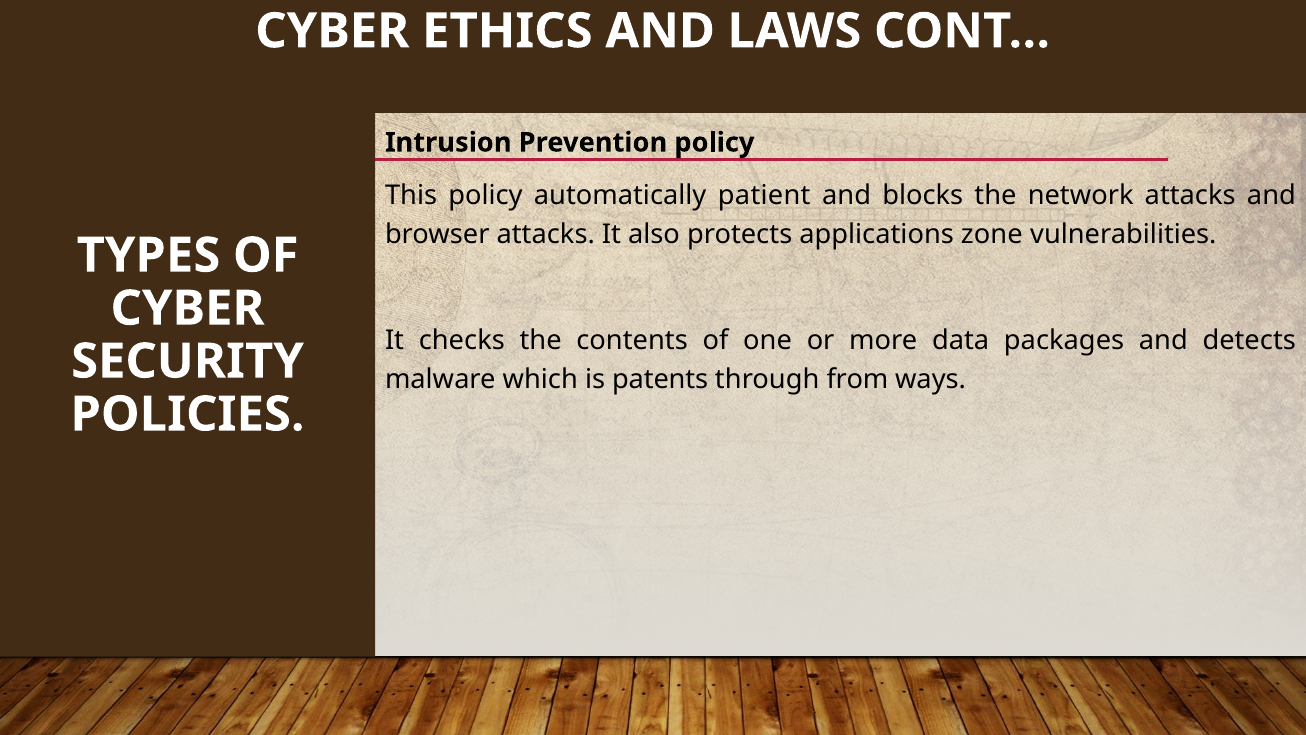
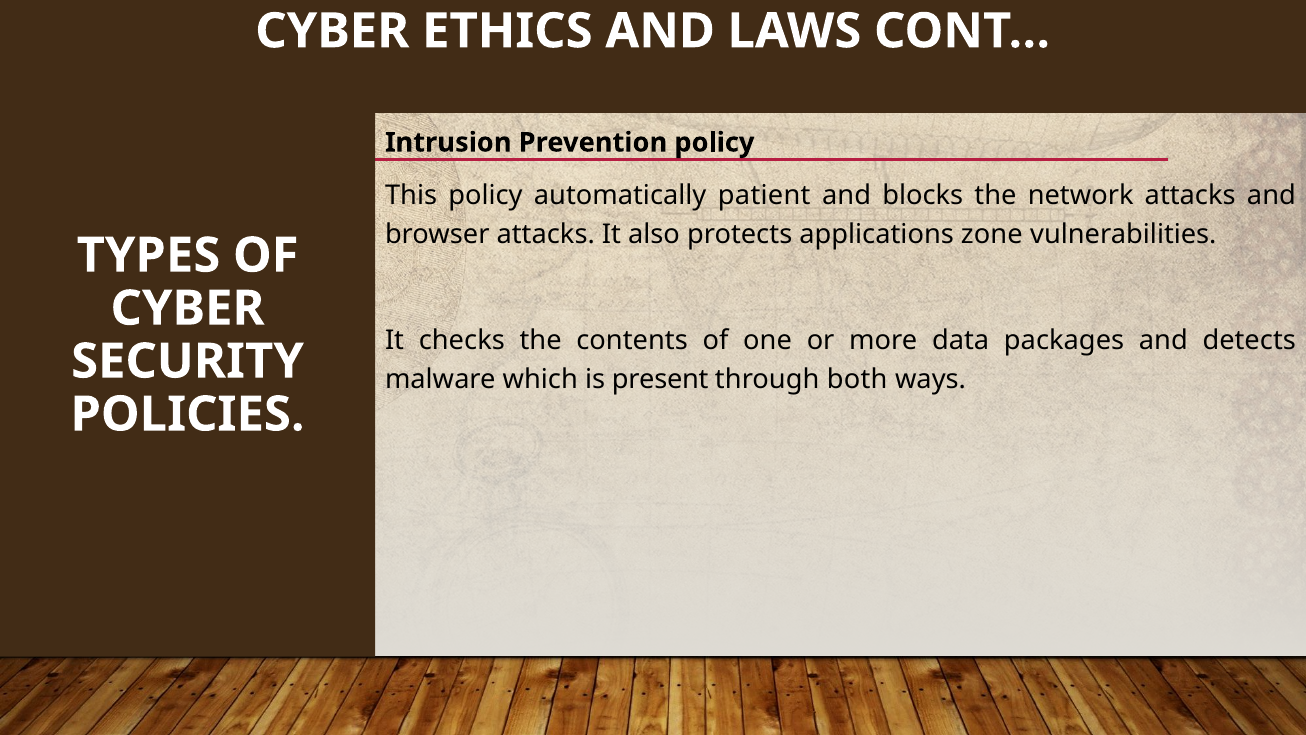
patents: patents -> present
from: from -> both
